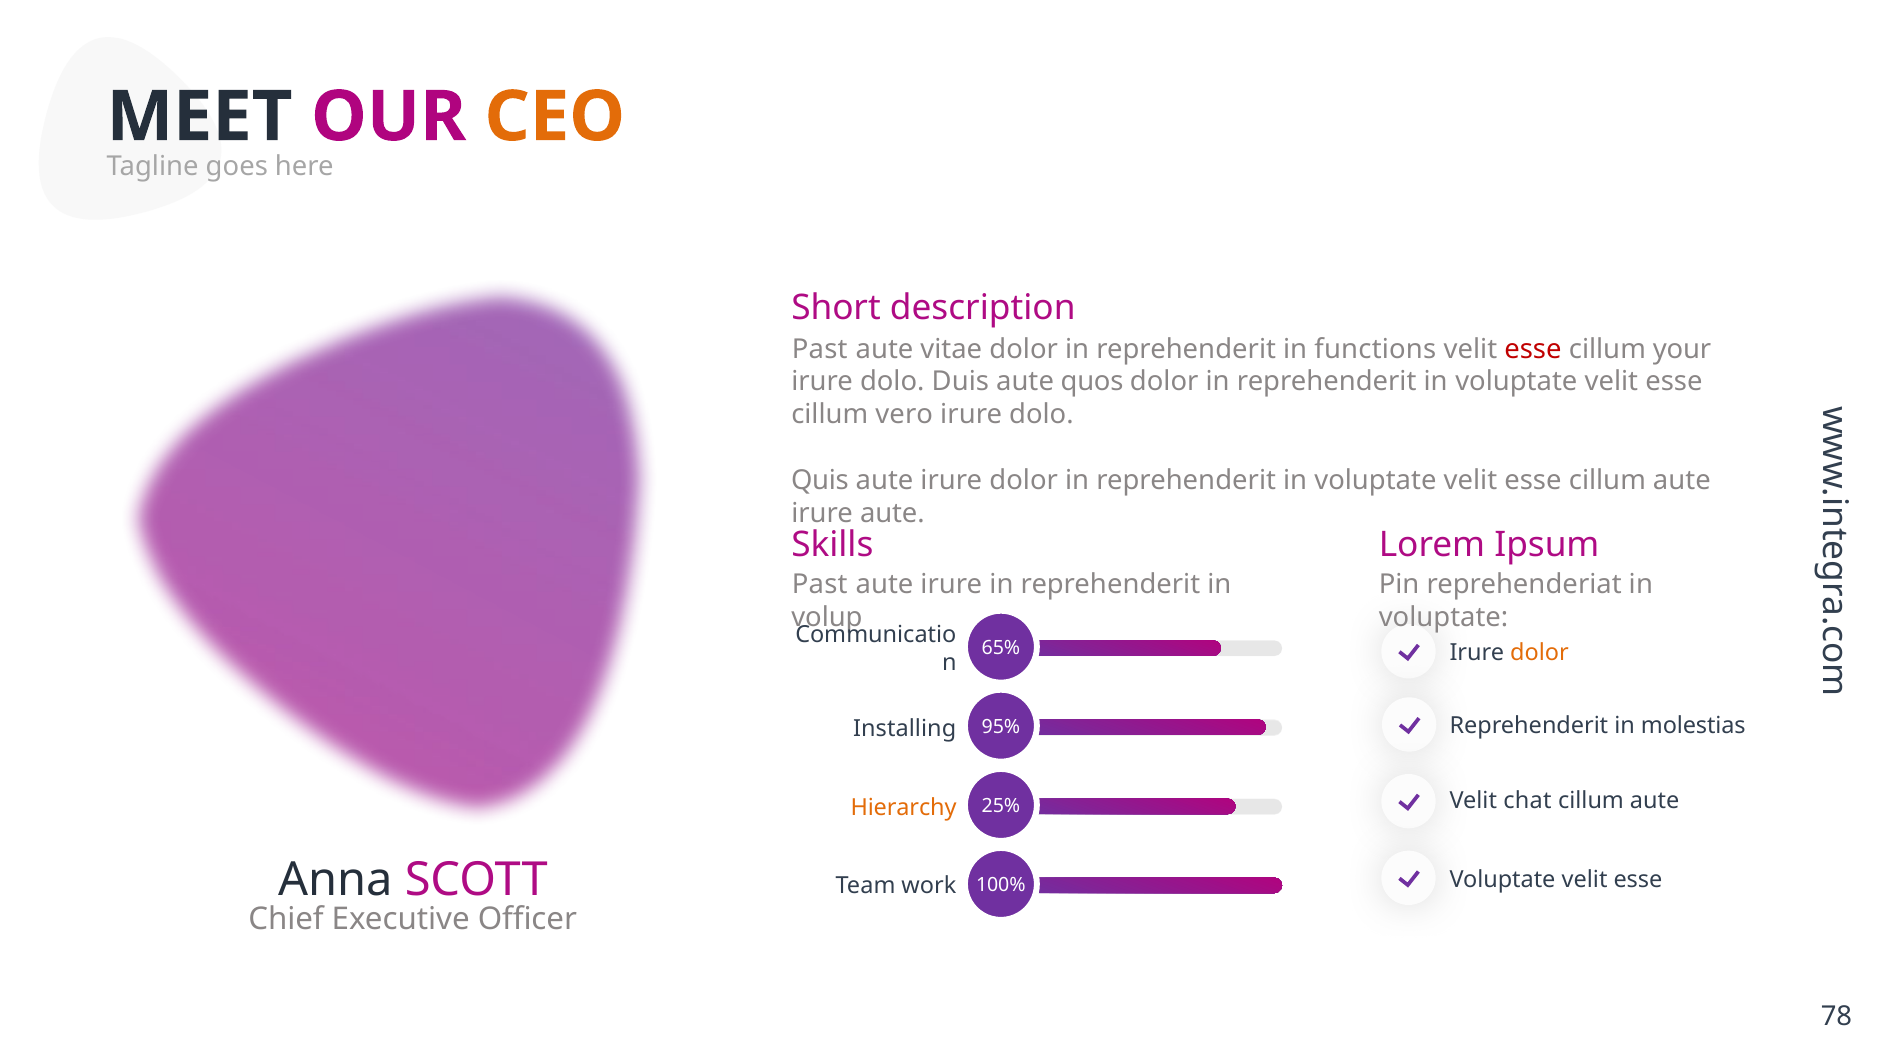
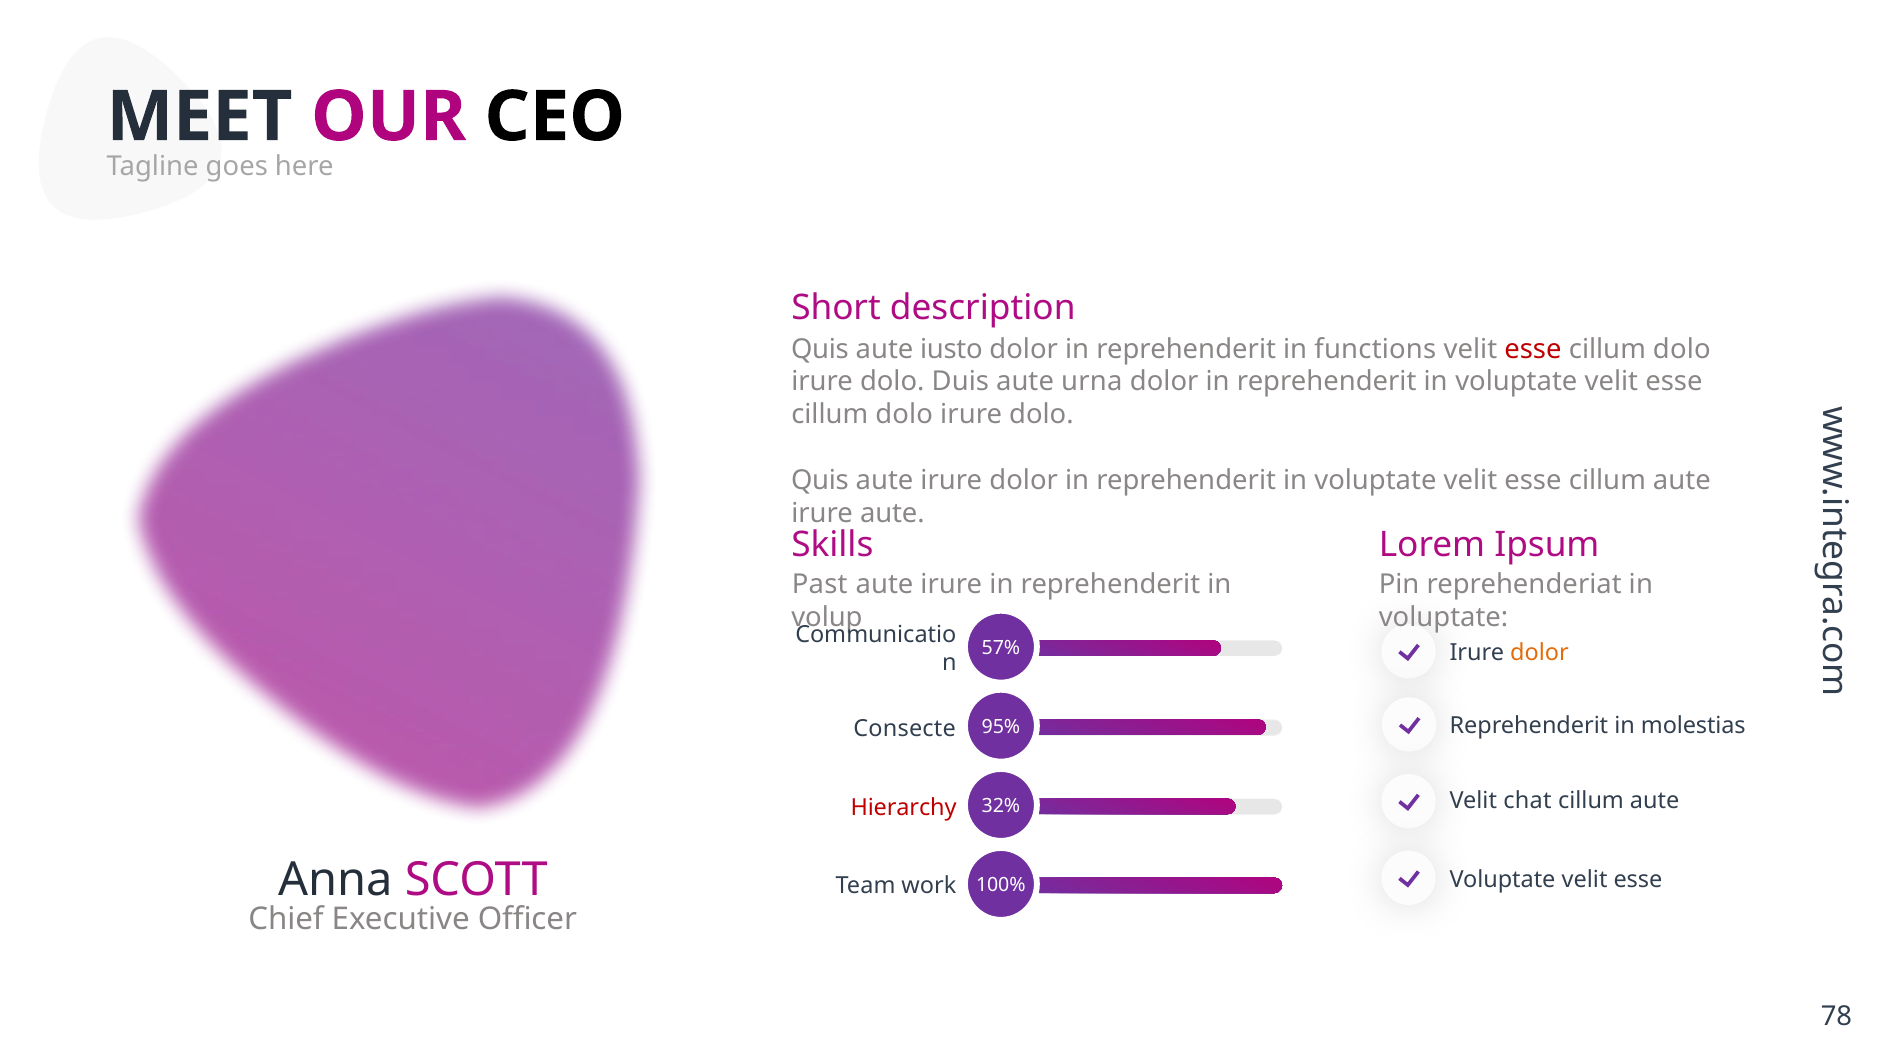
CEO colour: orange -> black
Past at (820, 349): Past -> Quis
vitae: vitae -> iusto
your at (1682, 349): your -> dolo
quos: quos -> urna
vero at (904, 415): vero -> dolo
65%: 65% -> 57%
Installing: Installing -> Consecte
25%: 25% -> 32%
Hierarchy colour: orange -> red
